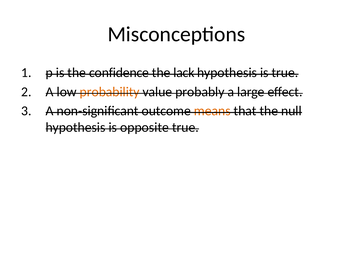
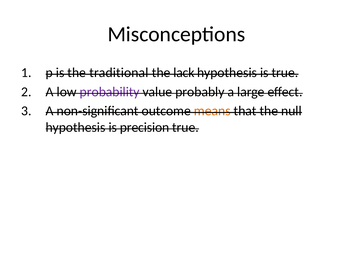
confidence: confidence -> traditional
probability colour: orange -> purple
opposite: opposite -> precision
